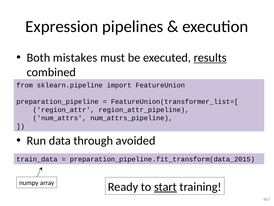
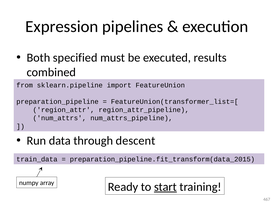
mistakes: mistakes -> specified
results underline: present -> none
avoided: avoided -> descent
